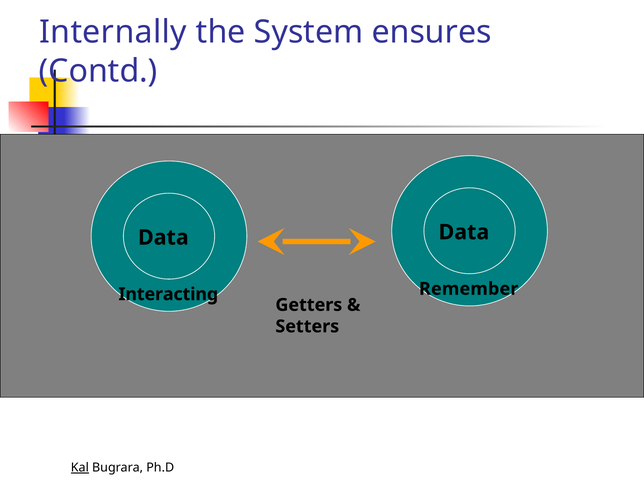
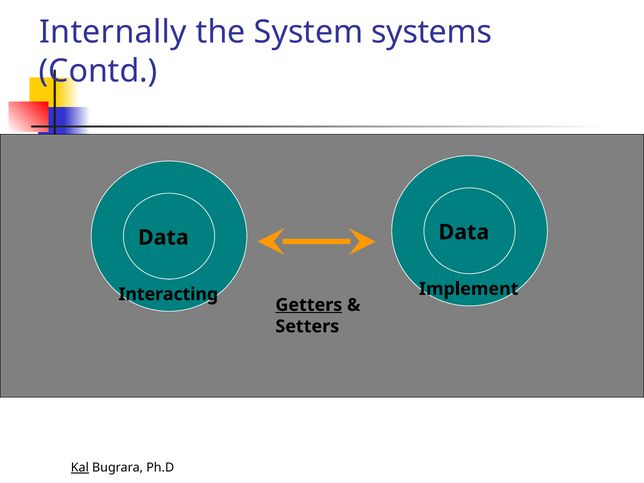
ensures: ensures -> systems
Remember: Remember -> Implement
Getters underline: none -> present
